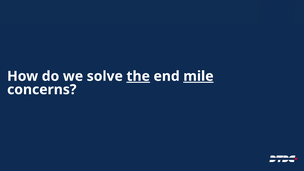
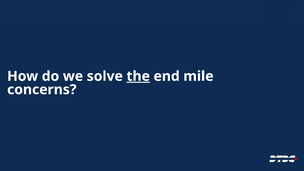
mile underline: present -> none
